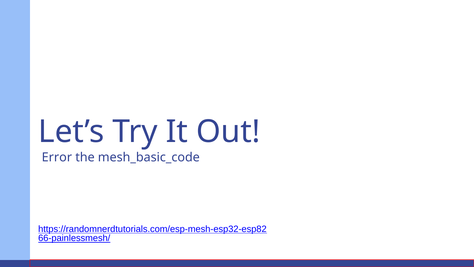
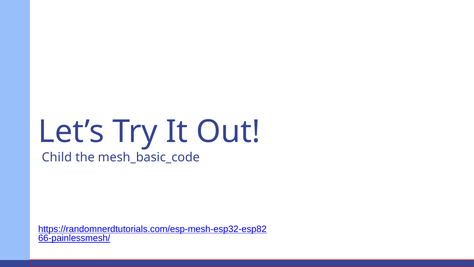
Error: Error -> Child
